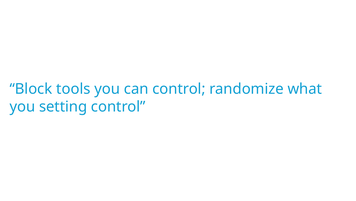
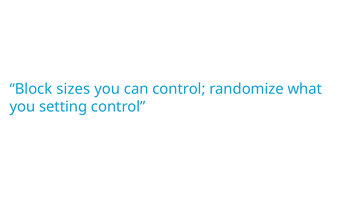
tools: tools -> sizes
